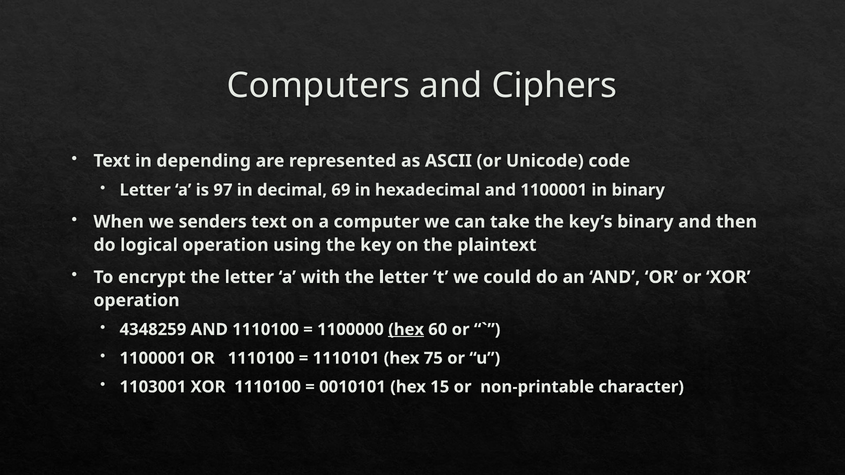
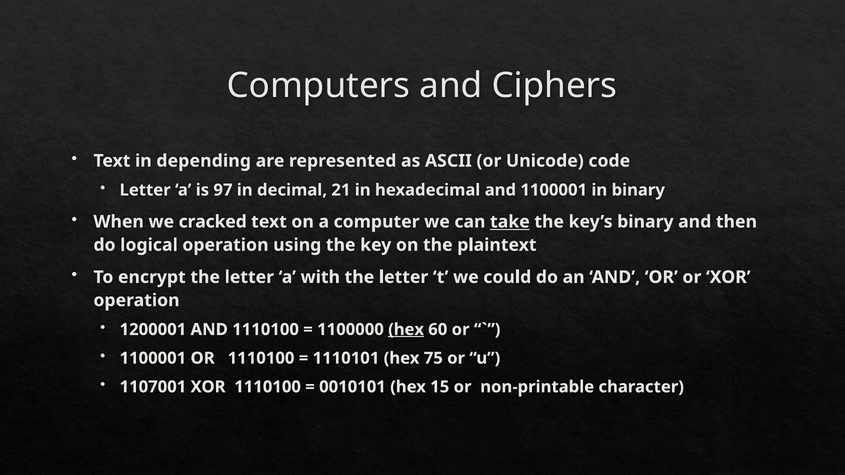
69: 69 -> 21
senders: senders -> cracked
take underline: none -> present
4348259: 4348259 -> 1200001
1103001: 1103001 -> 1107001
